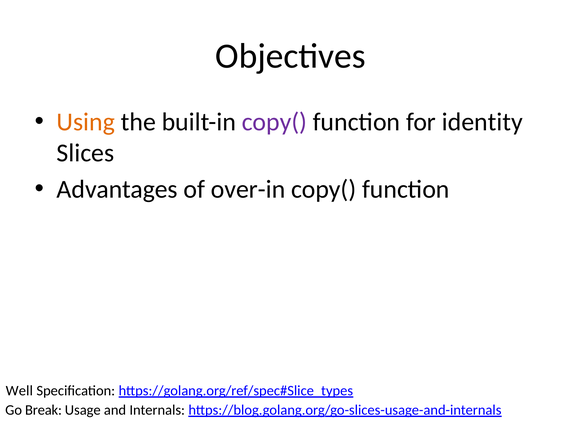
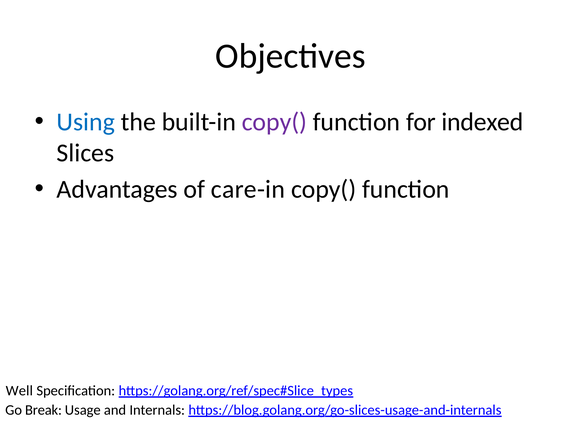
Using colour: orange -> blue
identity: identity -> indexed
over-in: over-in -> care-in
